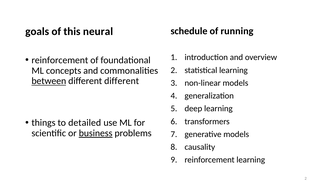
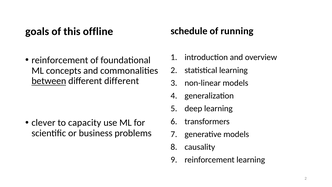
neural: neural -> offline
things: things -> clever
detailed: detailed -> capacity
business underline: present -> none
